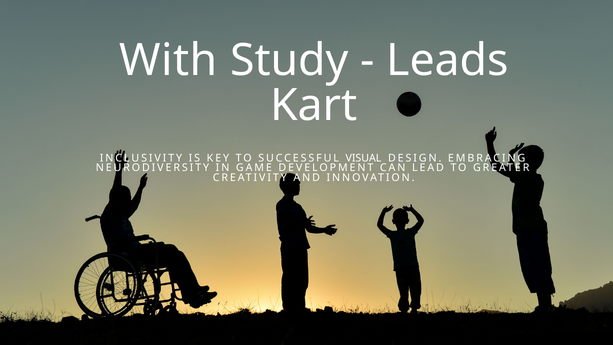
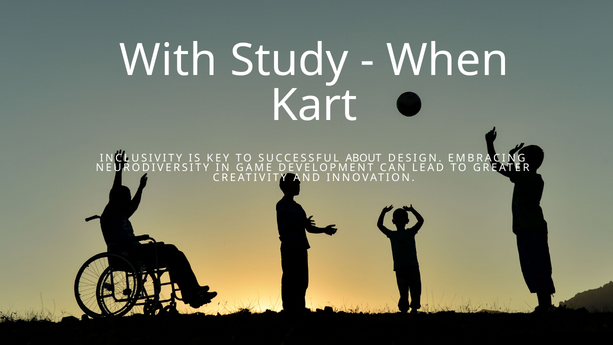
Leads: Leads -> When
VISUAL: VISUAL -> ABOUT
